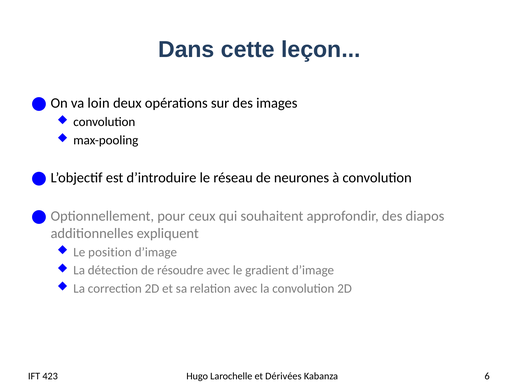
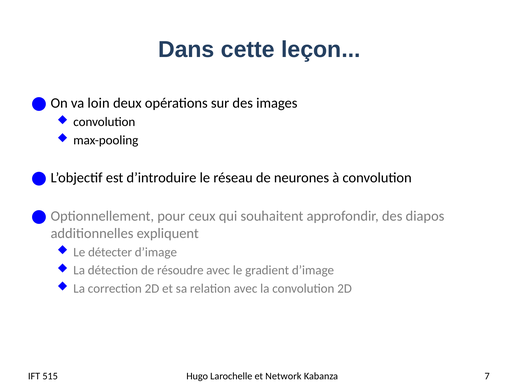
position: position -> détecter
423: 423 -> 515
Dérivées: Dérivées -> Network
6: 6 -> 7
